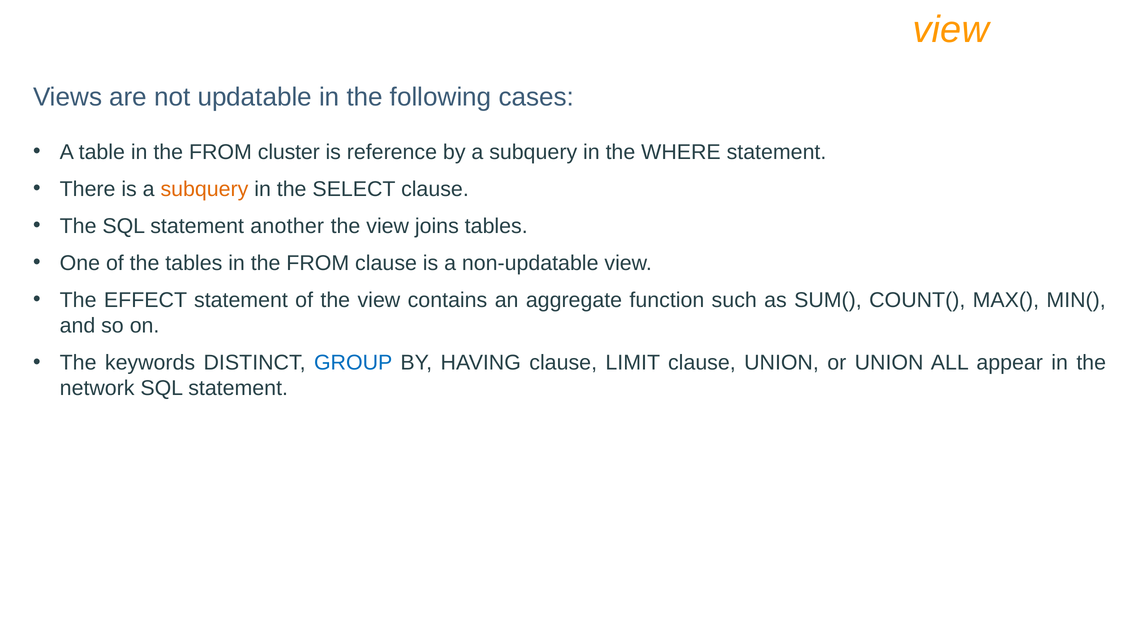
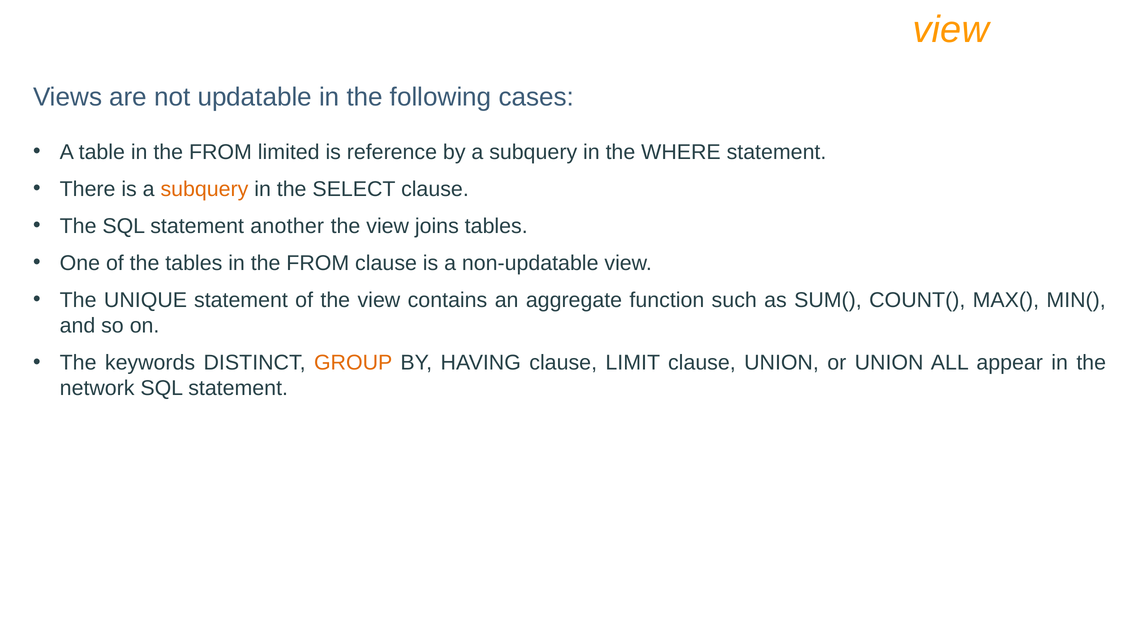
cluster: cluster -> limited
EFFECT: EFFECT -> UNIQUE
GROUP colour: blue -> orange
